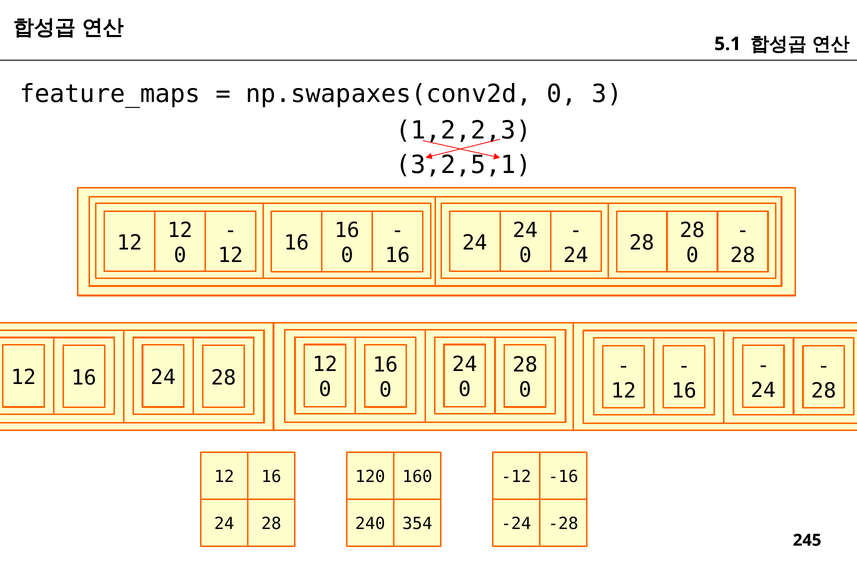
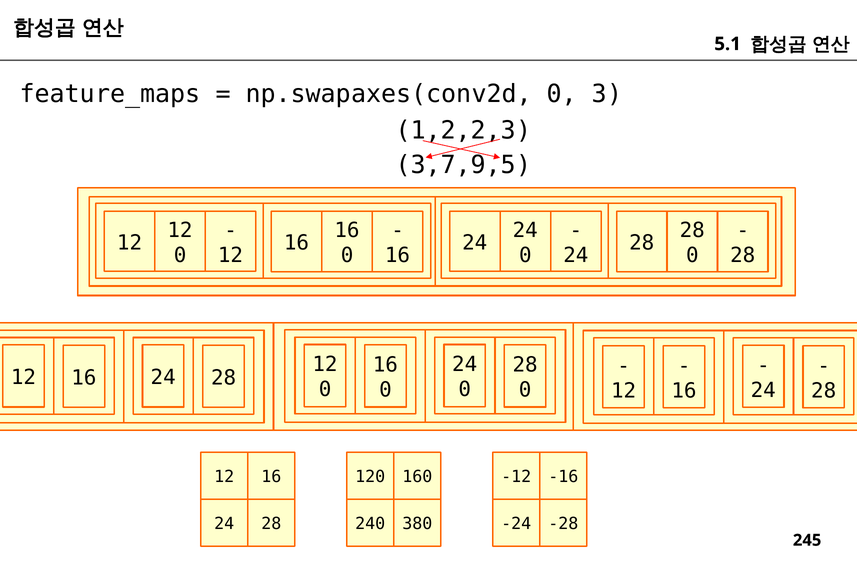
3,2,5,1: 3,2,5,1 -> 3,7,9,5
354: 354 -> 380
